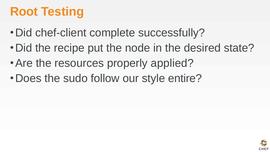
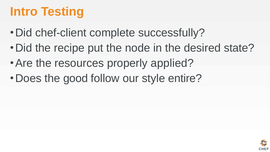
Root: Root -> Intro
sudo: sudo -> good
